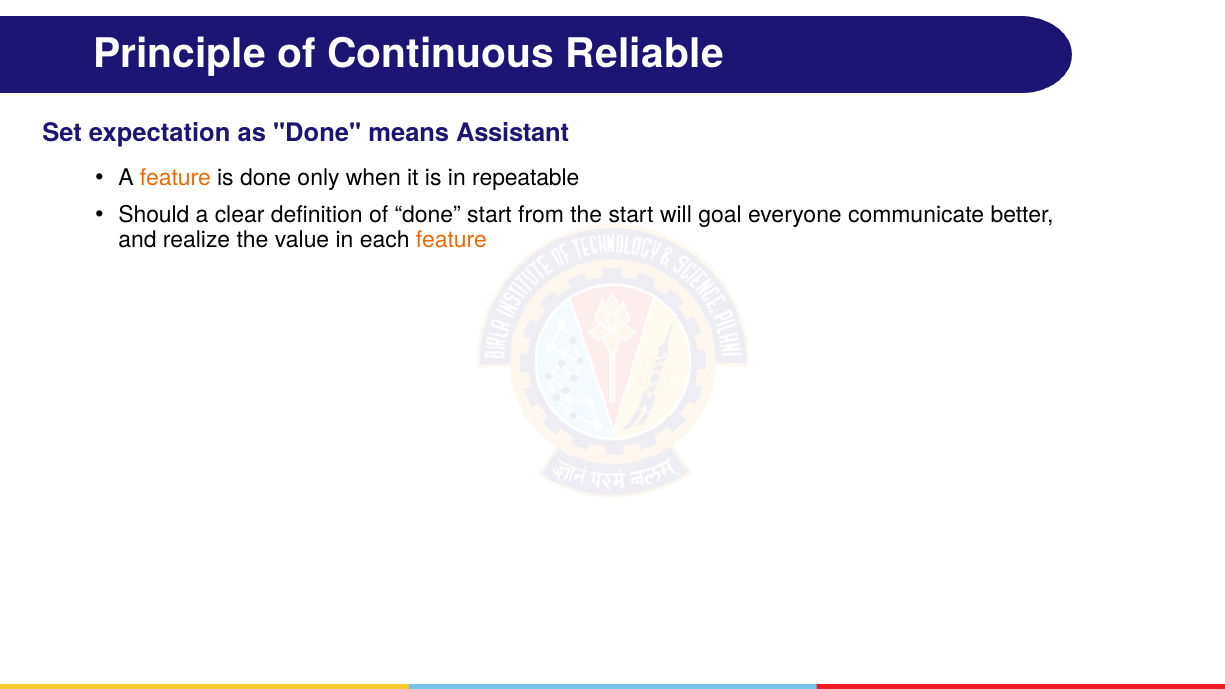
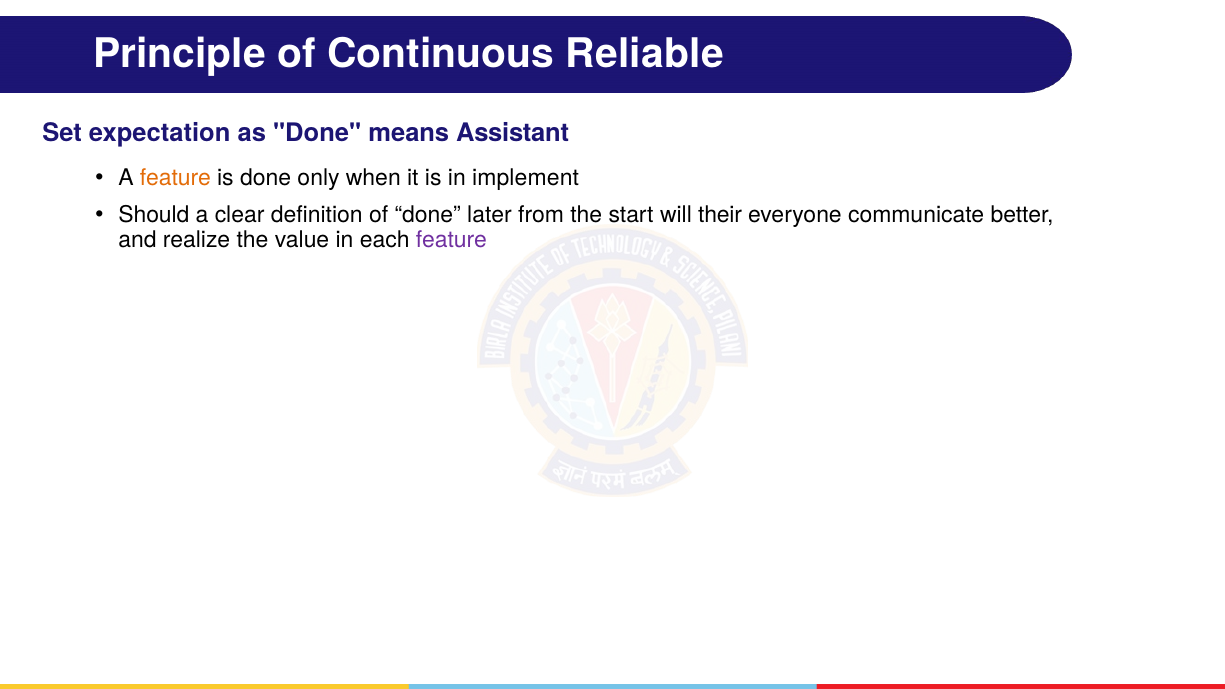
repeatable: repeatable -> implement
done start: start -> later
goal: goal -> their
feature at (451, 240) colour: orange -> purple
